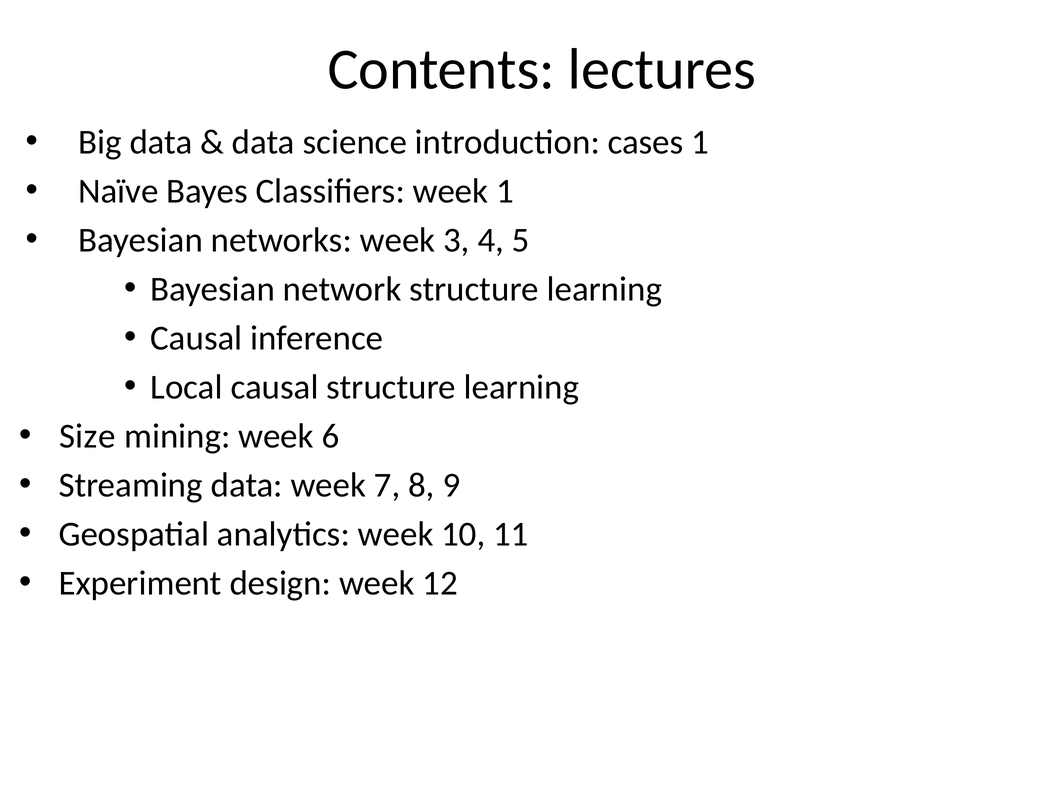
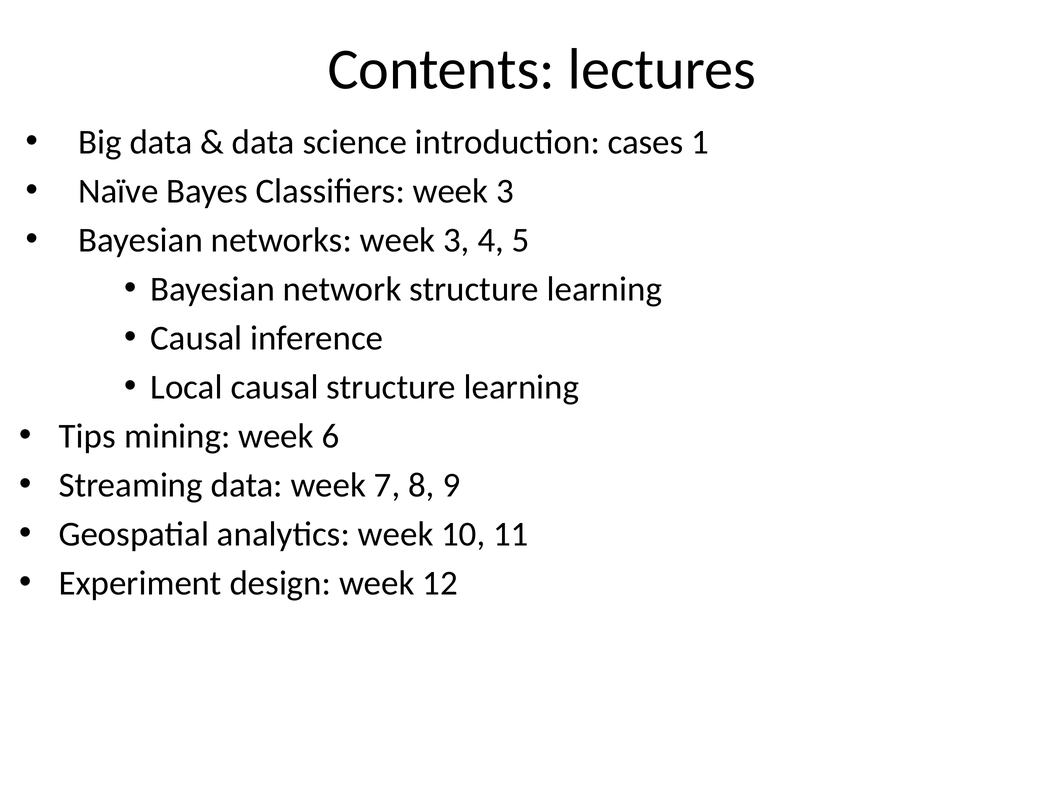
Classifiers week 1: 1 -> 3
Size: Size -> Tips
